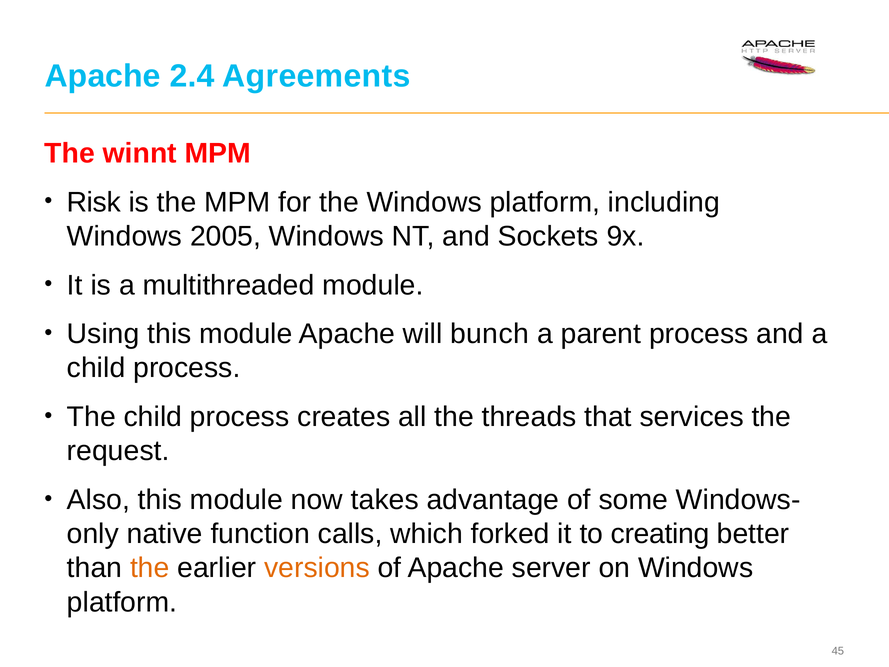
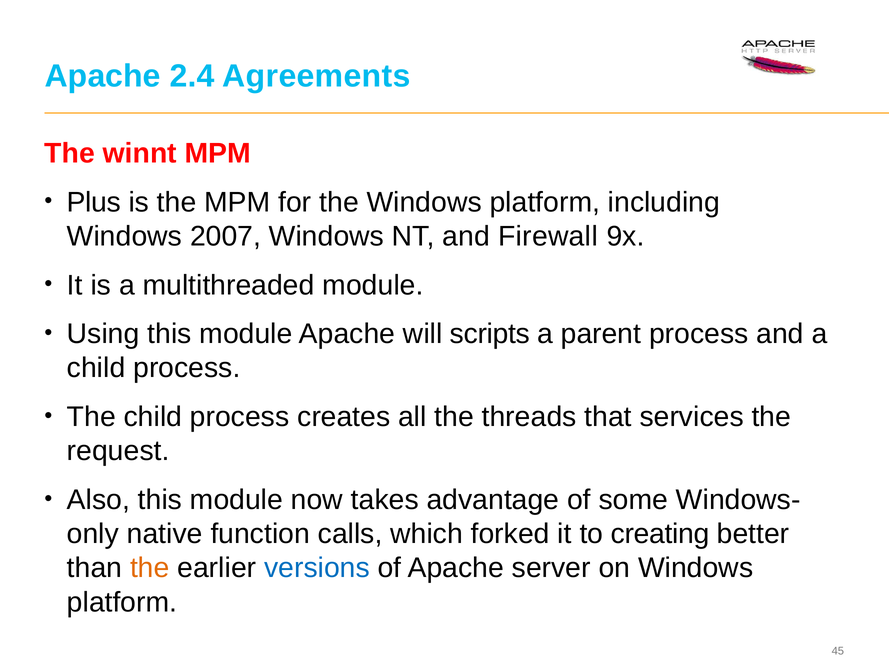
Risk: Risk -> Plus
2005: 2005 -> 2007
Sockets: Sockets -> Firewall
bunch: bunch -> scripts
versions colour: orange -> blue
